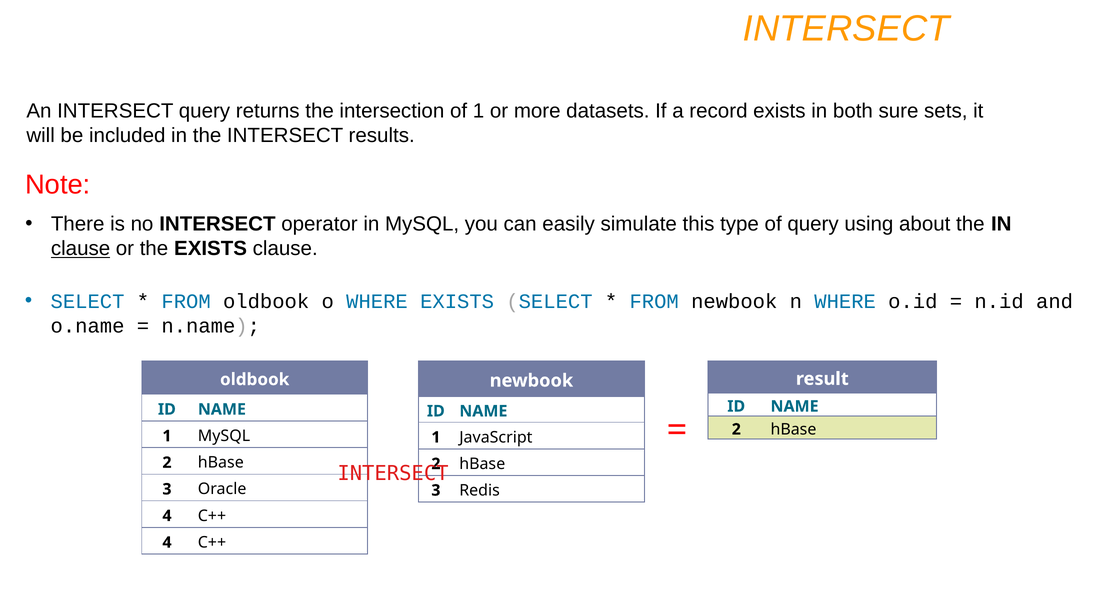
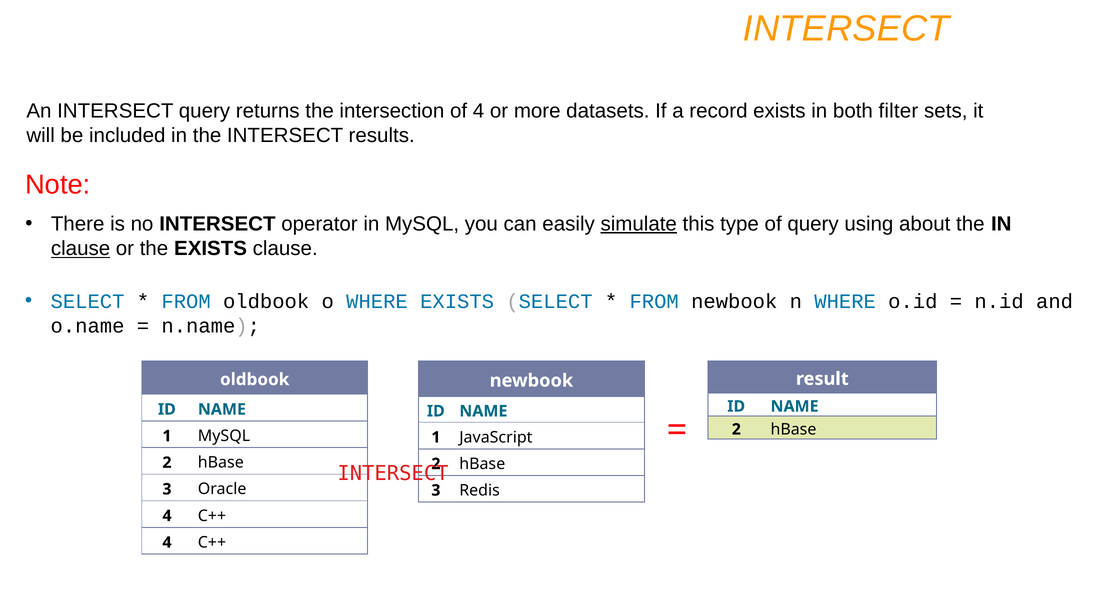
of 1: 1 -> 4
sure: sure -> filter
simulate underline: none -> present
